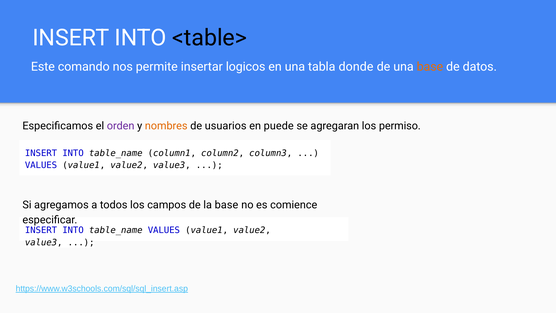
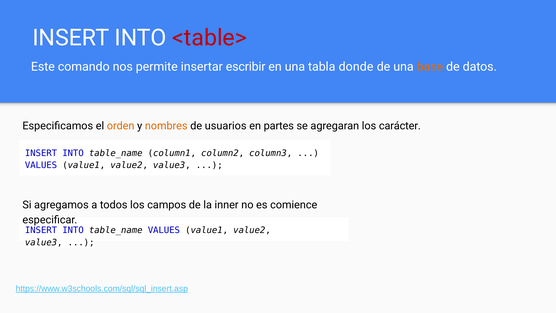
<table> colour: black -> red
logicos: logicos -> escribir
orden colour: purple -> orange
puede: puede -> partes
permiso: permiso -> carácter
la base: base -> inner
